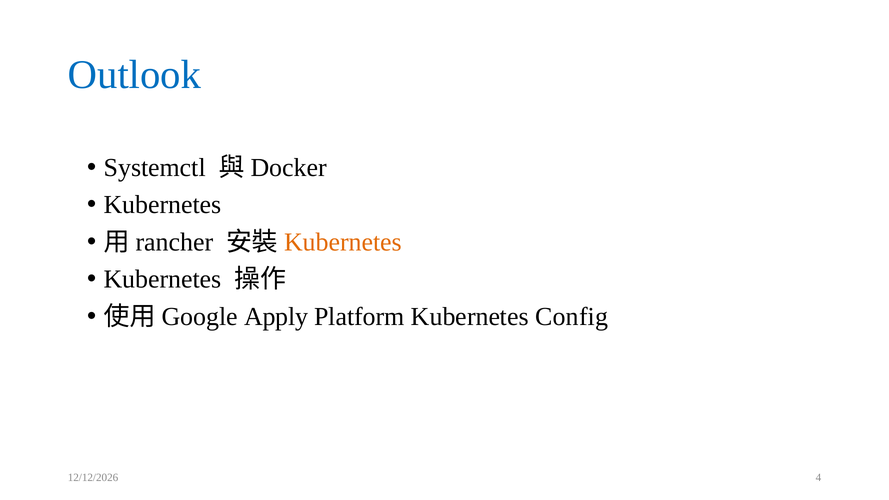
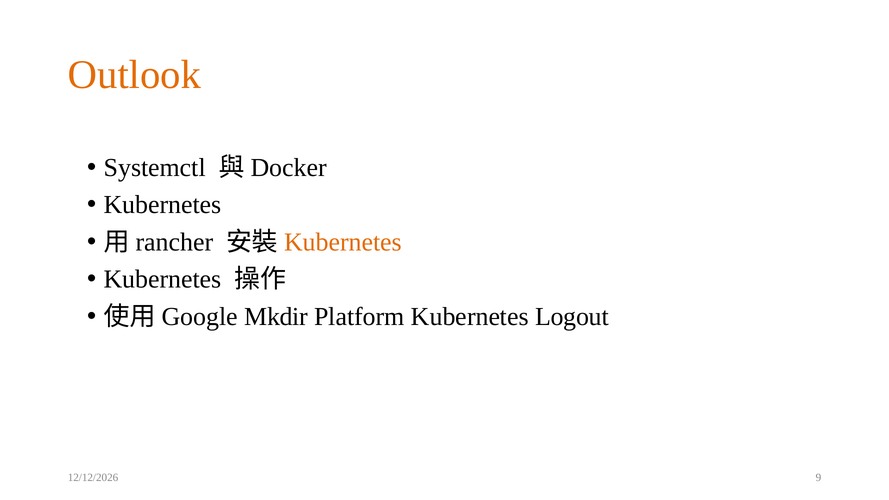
Outlook colour: blue -> orange
Apply: Apply -> Mkdir
Config: Config -> Logout
4: 4 -> 9
